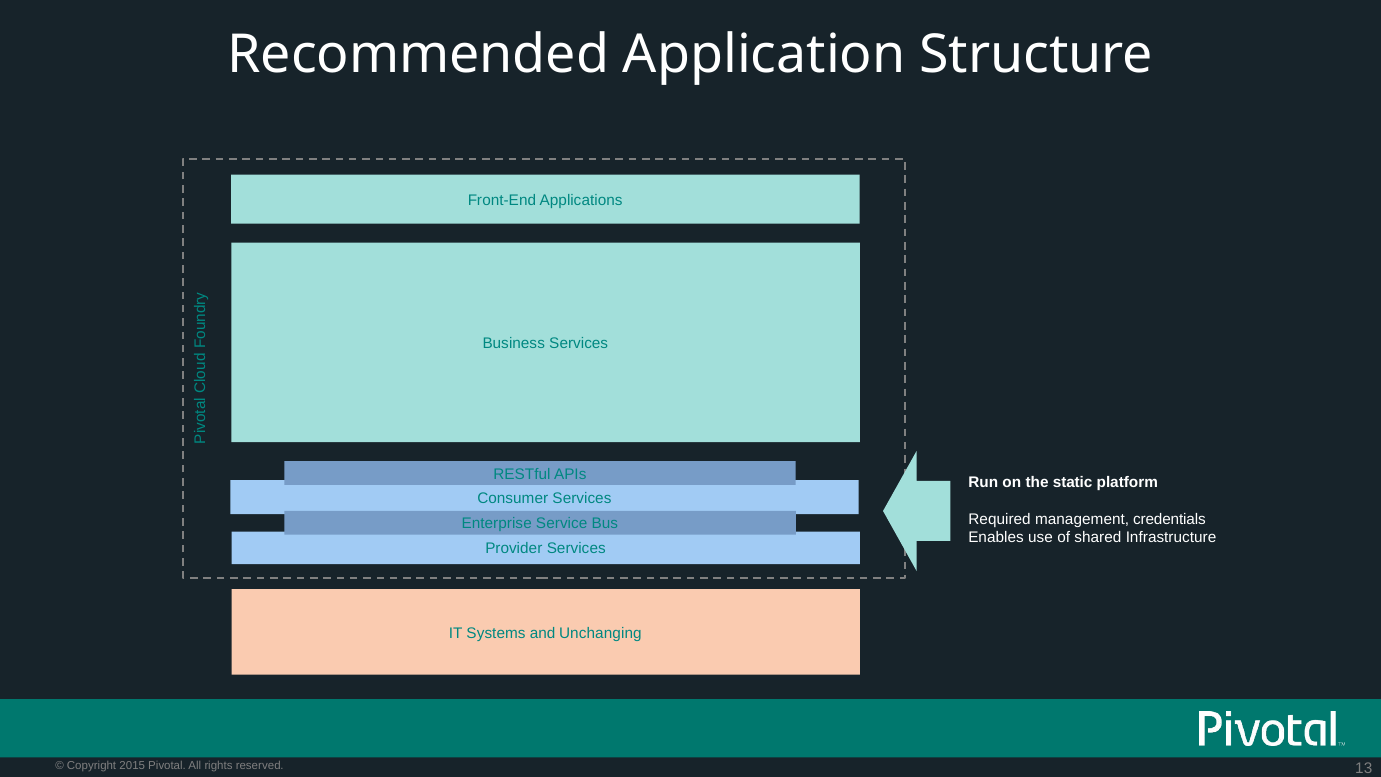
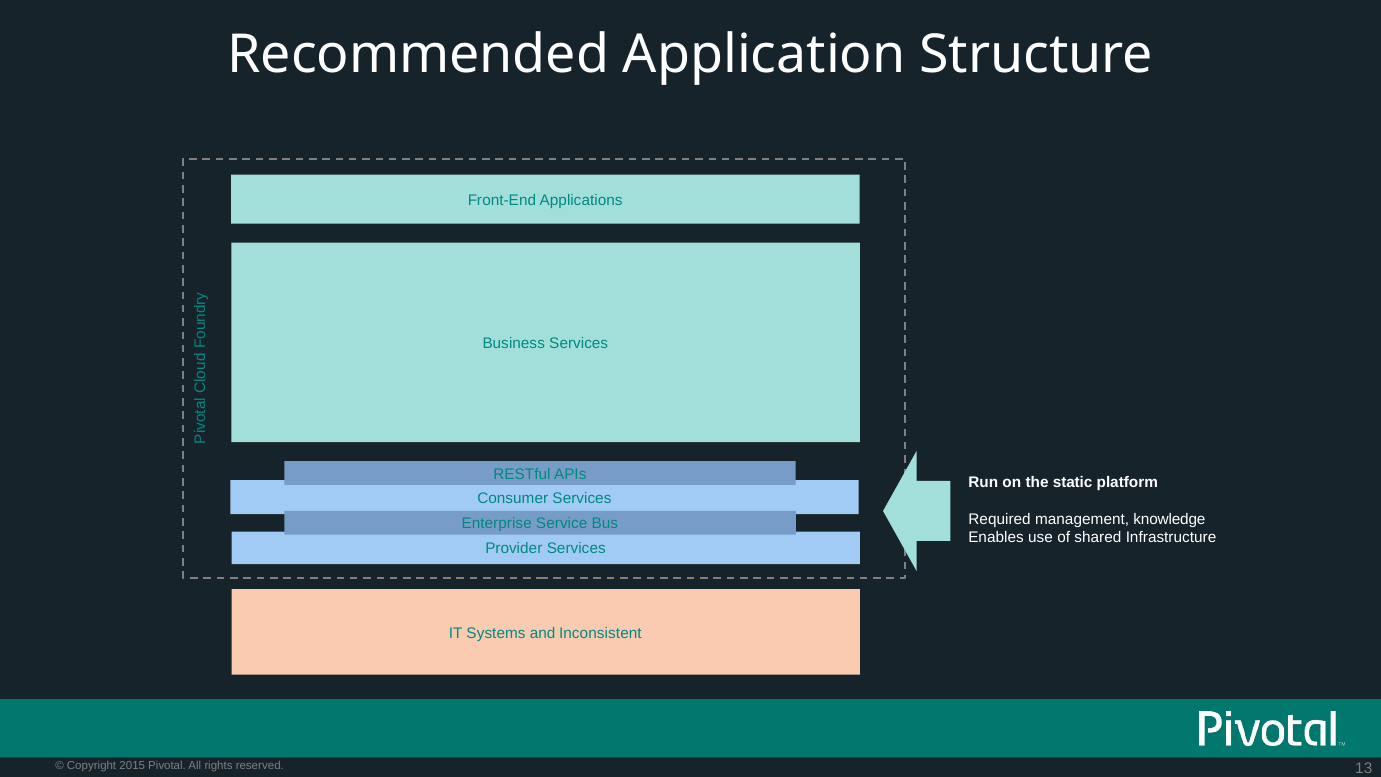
credentials: credentials -> knowledge
Unchanging: Unchanging -> Inconsistent
